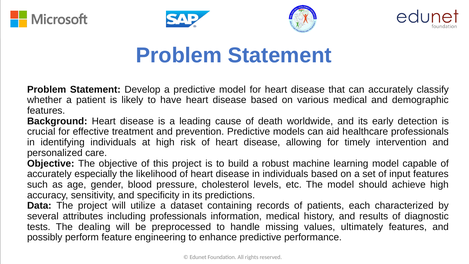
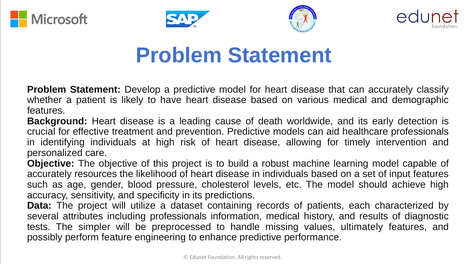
especially: especially -> resources
dealing: dealing -> simpler
